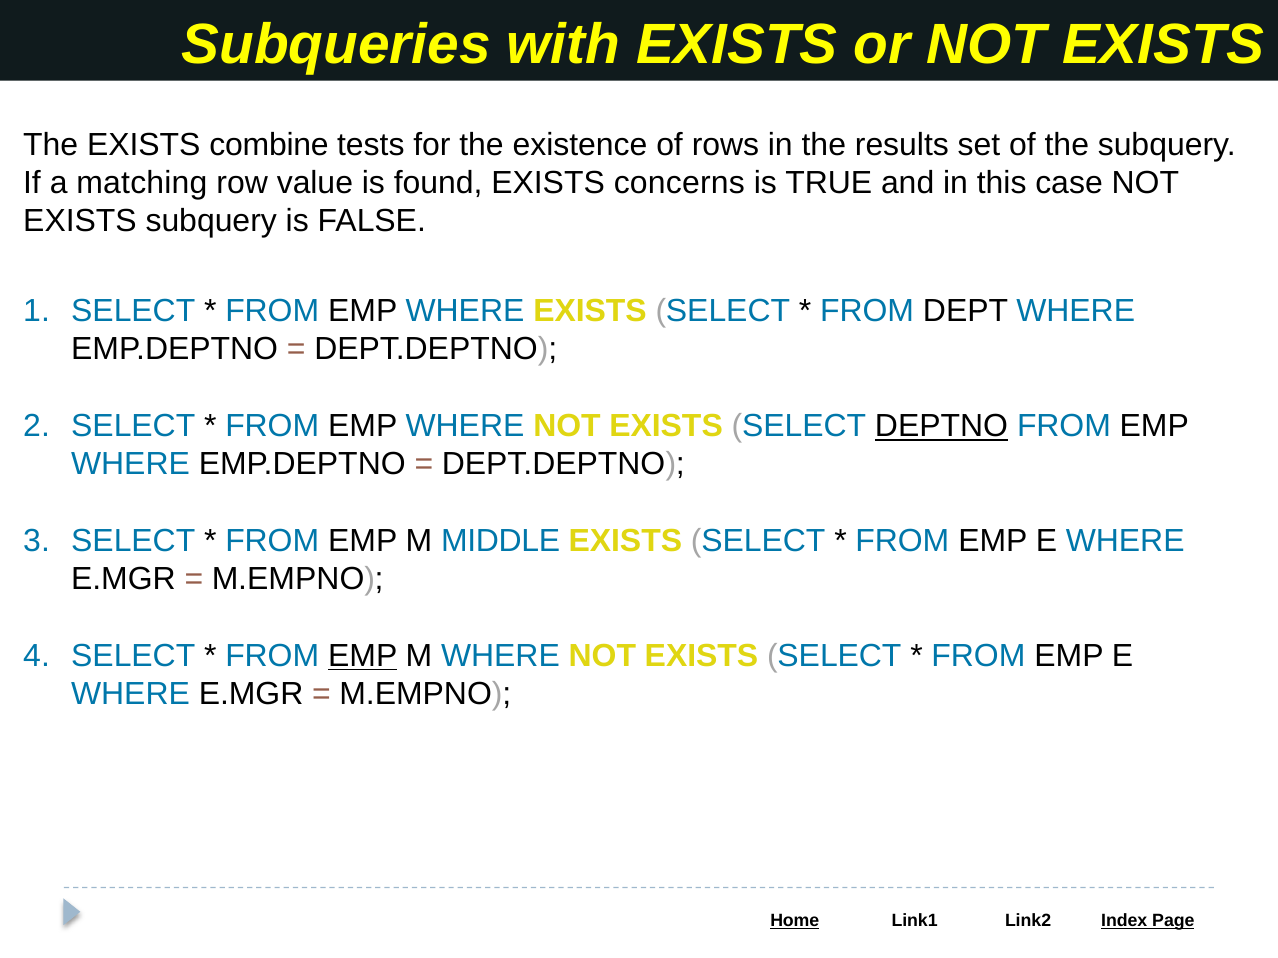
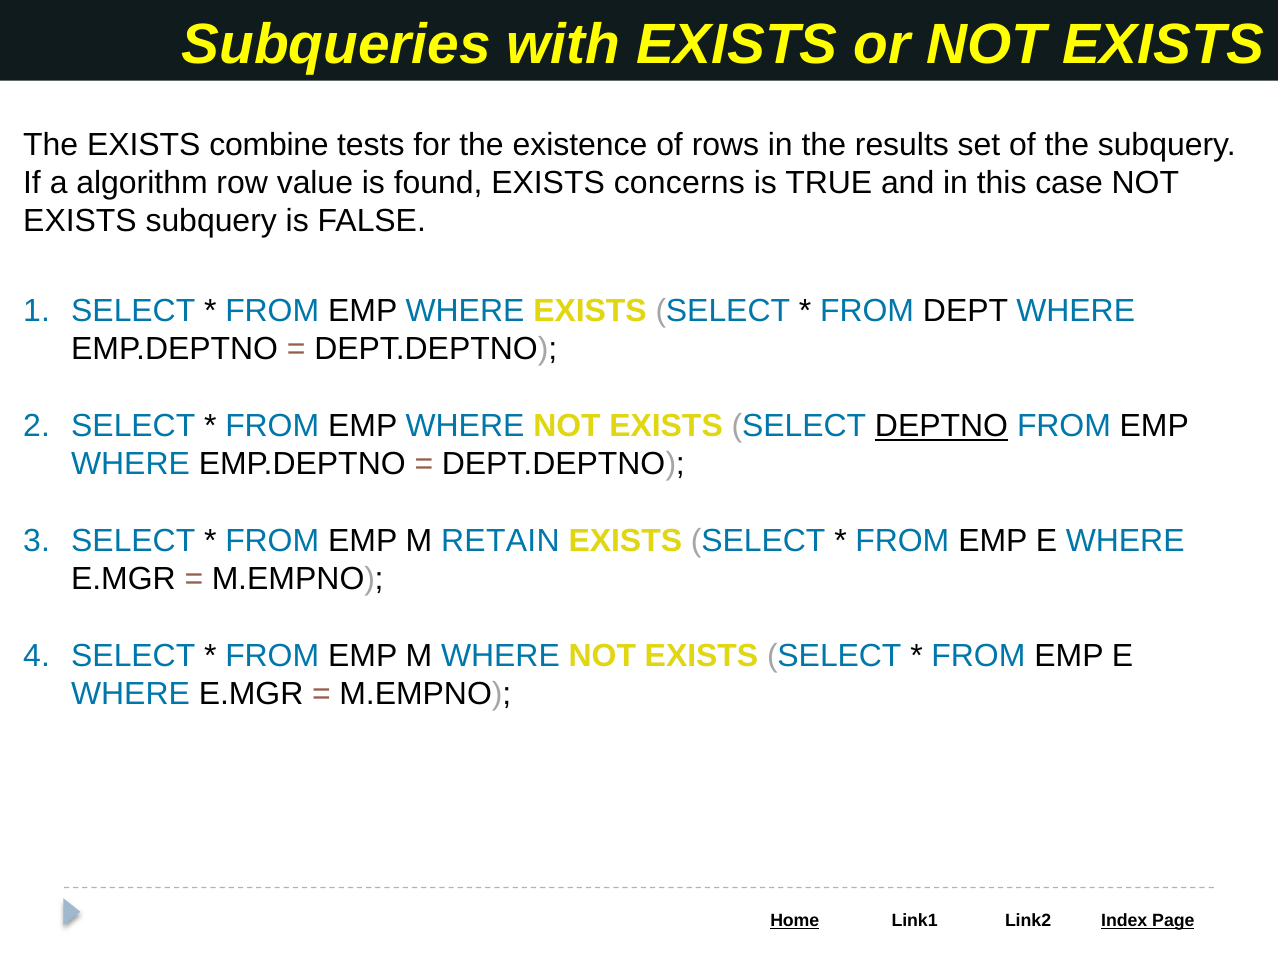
matching: matching -> algorithm
MIDDLE: MIDDLE -> RETAIN
EMP at (363, 656) underline: present -> none
